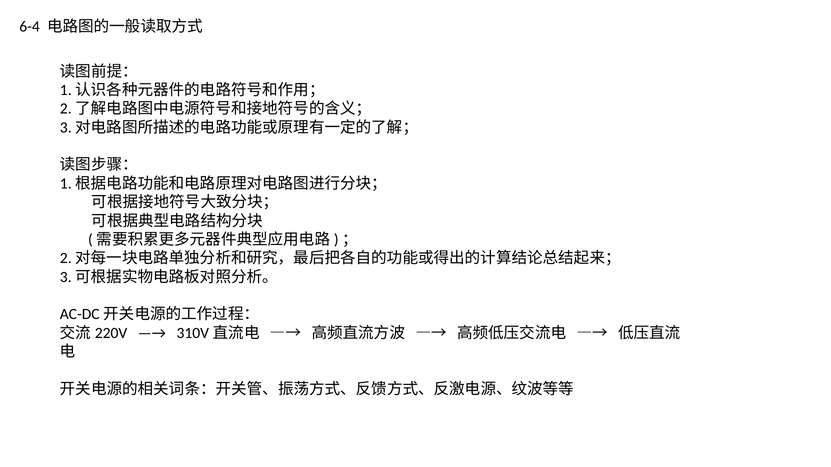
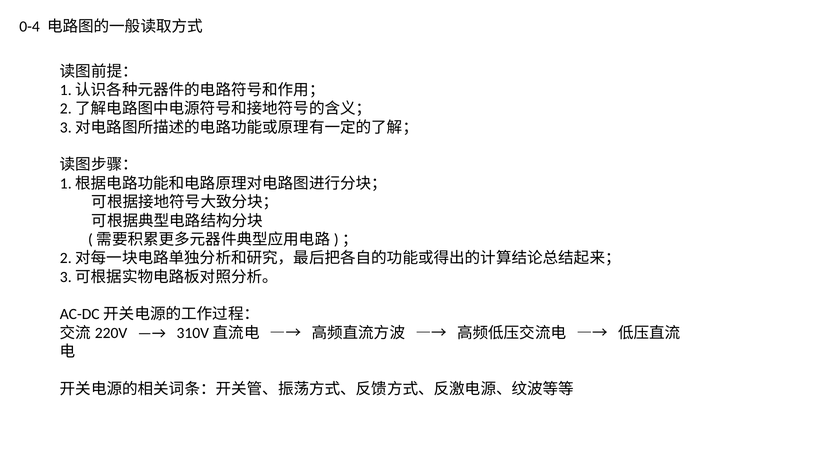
6-4: 6-4 -> 0-4
